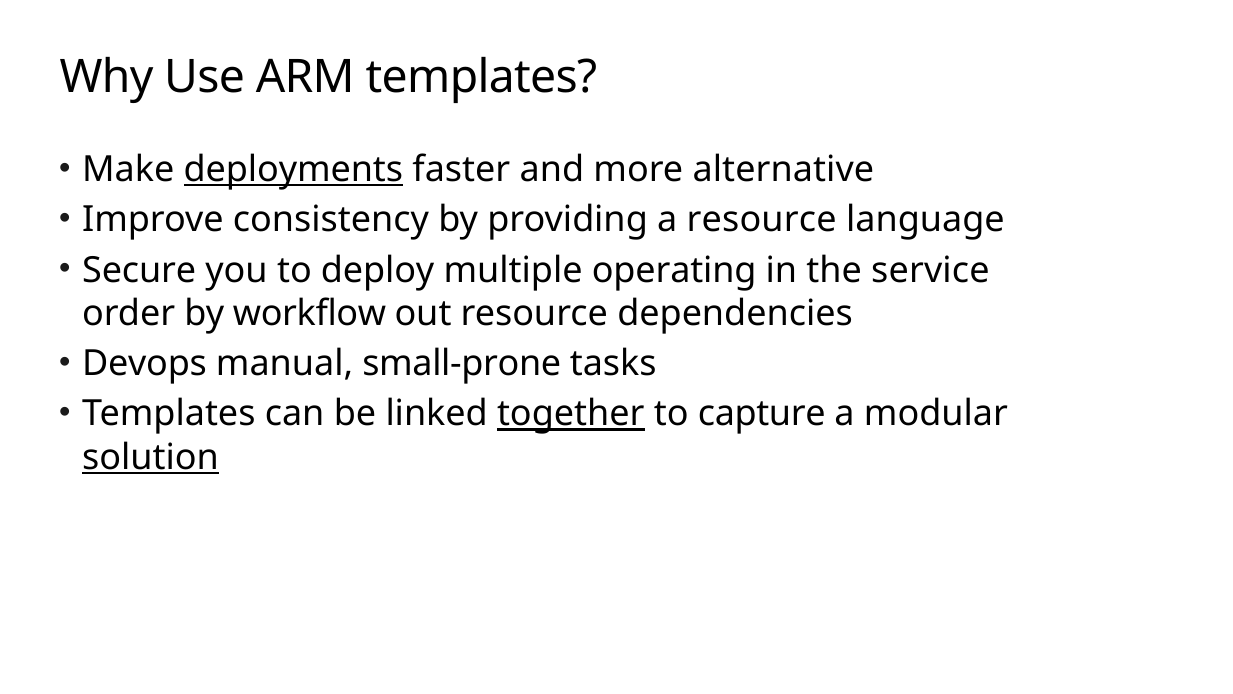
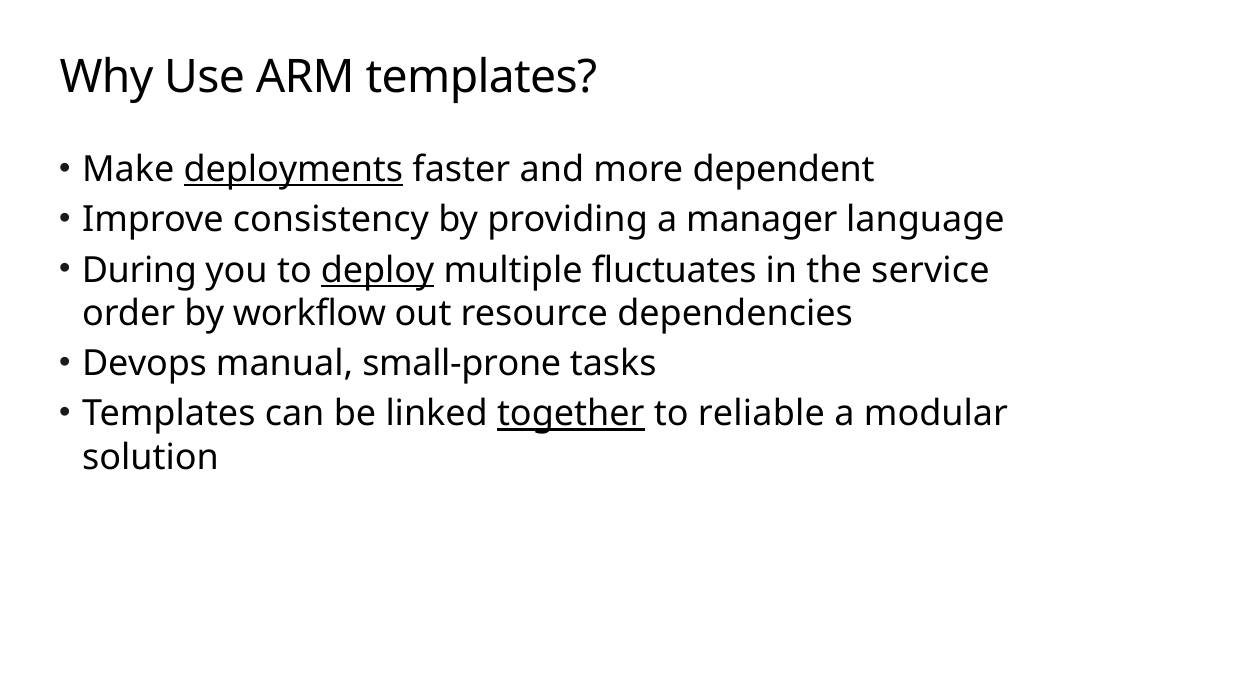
alternative: alternative -> dependent
a resource: resource -> manager
Secure: Secure -> During
deploy underline: none -> present
operating: operating -> fluctuates
capture: capture -> reliable
solution underline: present -> none
